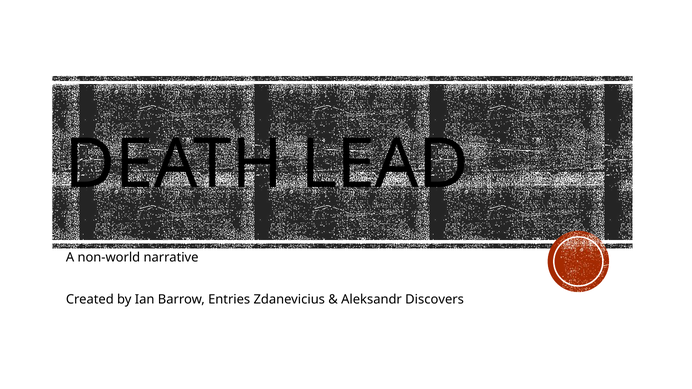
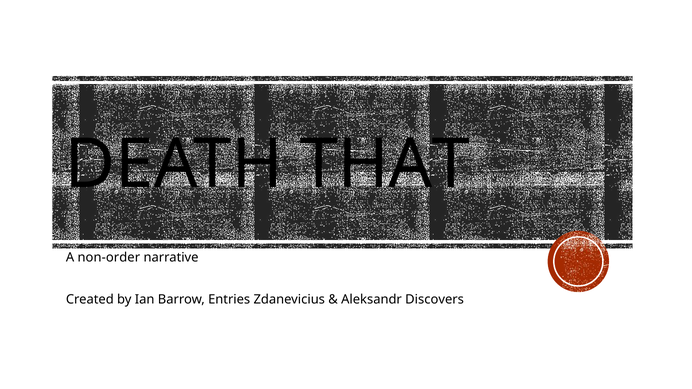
LEAD: LEAD -> THAT
non-world: non-world -> non-order
